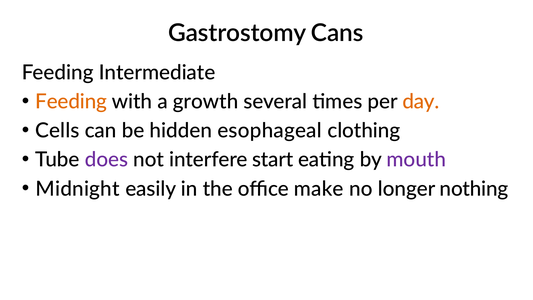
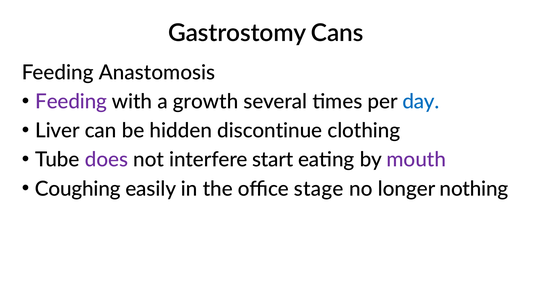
Intermediate: Intermediate -> Anastomosis
Feeding at (71, 102) colour: orange -> purple
day colour: orange -> blue
Cells: Cells -> Liver
esophageal: esophageal -> discontinue
Midnight: Midnight -> Coughing
make: make -> stage
